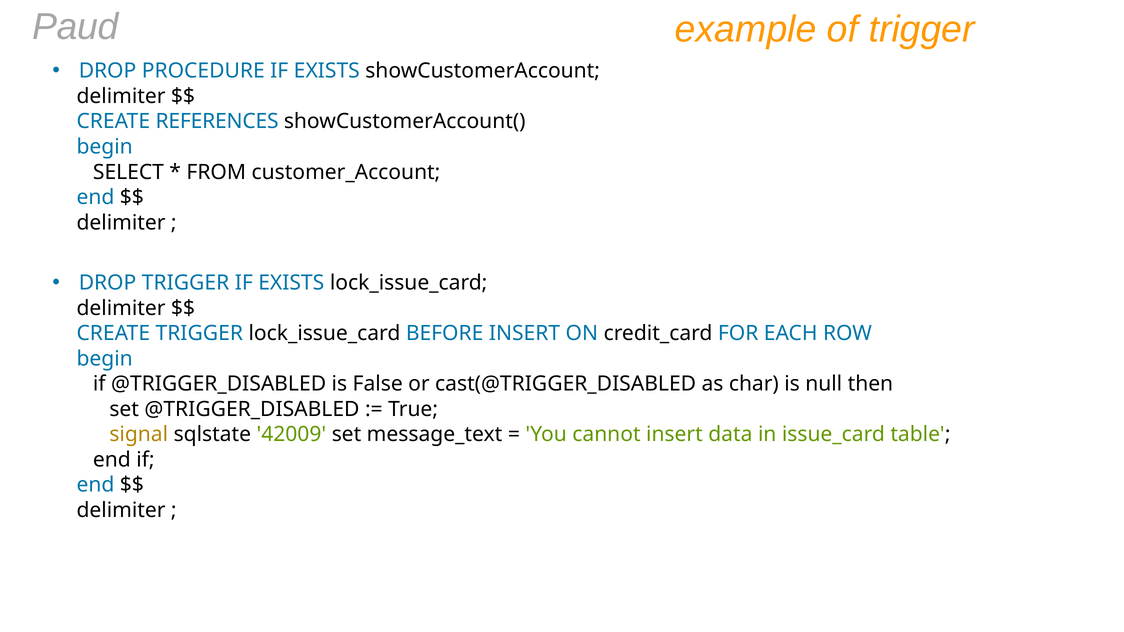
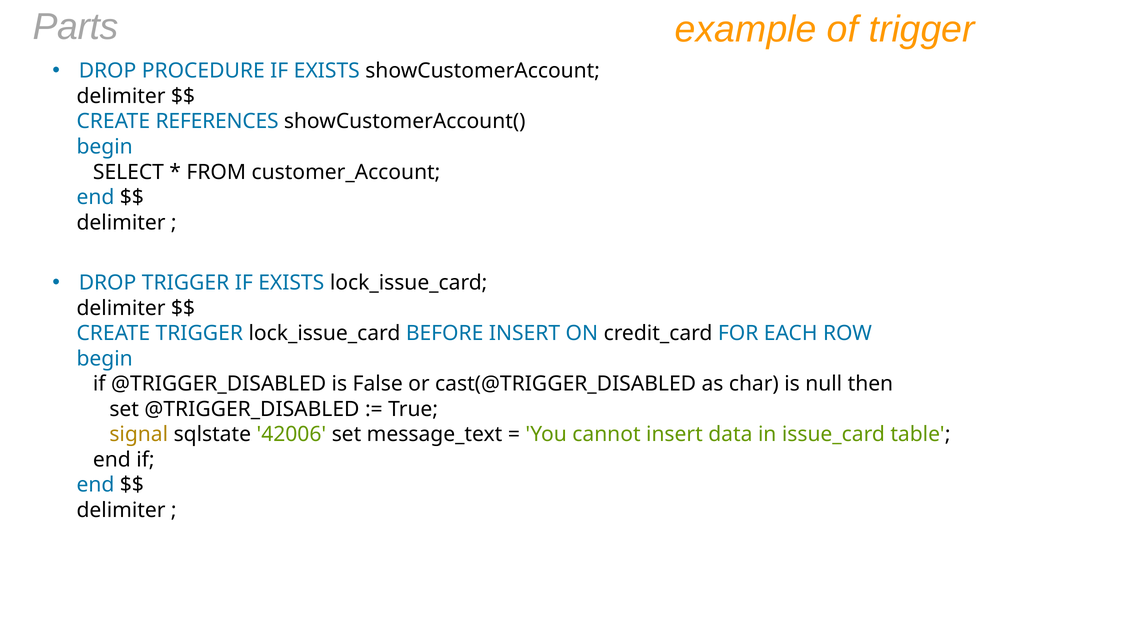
Paud: Paud -> Parts
42009: 42009 -> 42006
